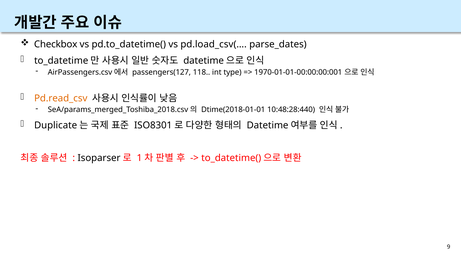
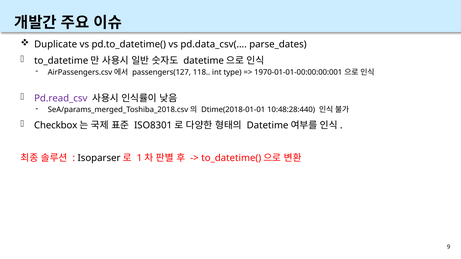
Checkbox: Checkbox -> Duplicate
pd.load_csv(…: pd.load_csv(… -> pd.data_csv(…
Pd.read_csv colour: orange -> purple
Duplicate: Duplicate -> Checkbox
